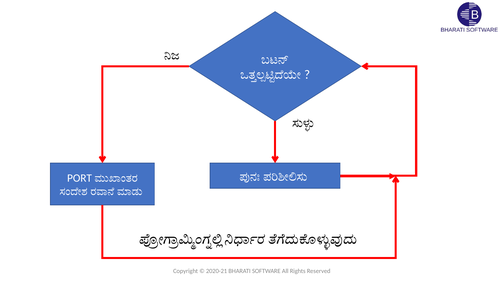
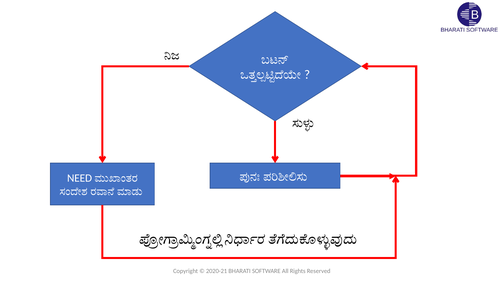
PORT: PORT -> NEED
